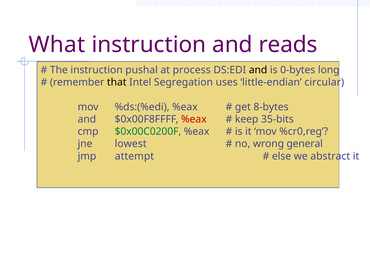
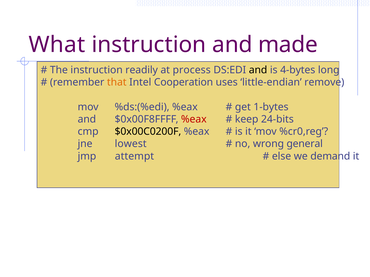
reads: reads -> made
pushal: pushal -> readily
0-bytes: 0-bytes -> 4-bytes
that colour: black -> orange
Segregation: Segregation -> Cooperation
circular: circular -> remove
8-bytes: 8-bytes -> 1-bytes
35-bits: 35-bits -> 24-bits
$0x00C0200F colour: green -> black
abstract: abstract -> demand
